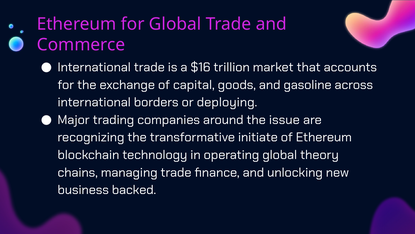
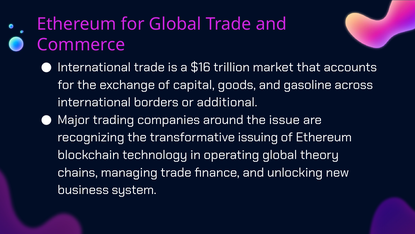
deploying: deploying -> additional
initiate: initiate -> issuing
backed: backed -> system
